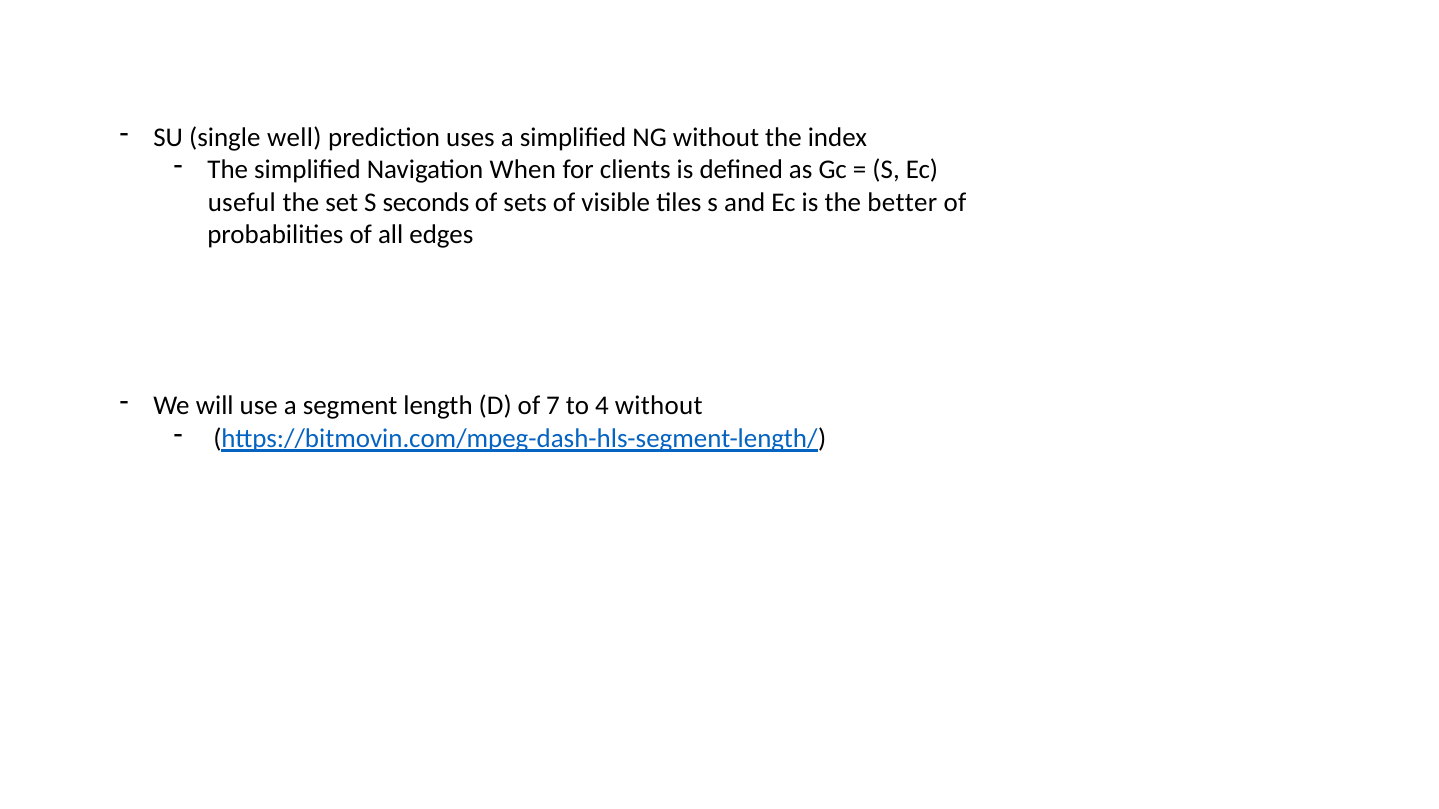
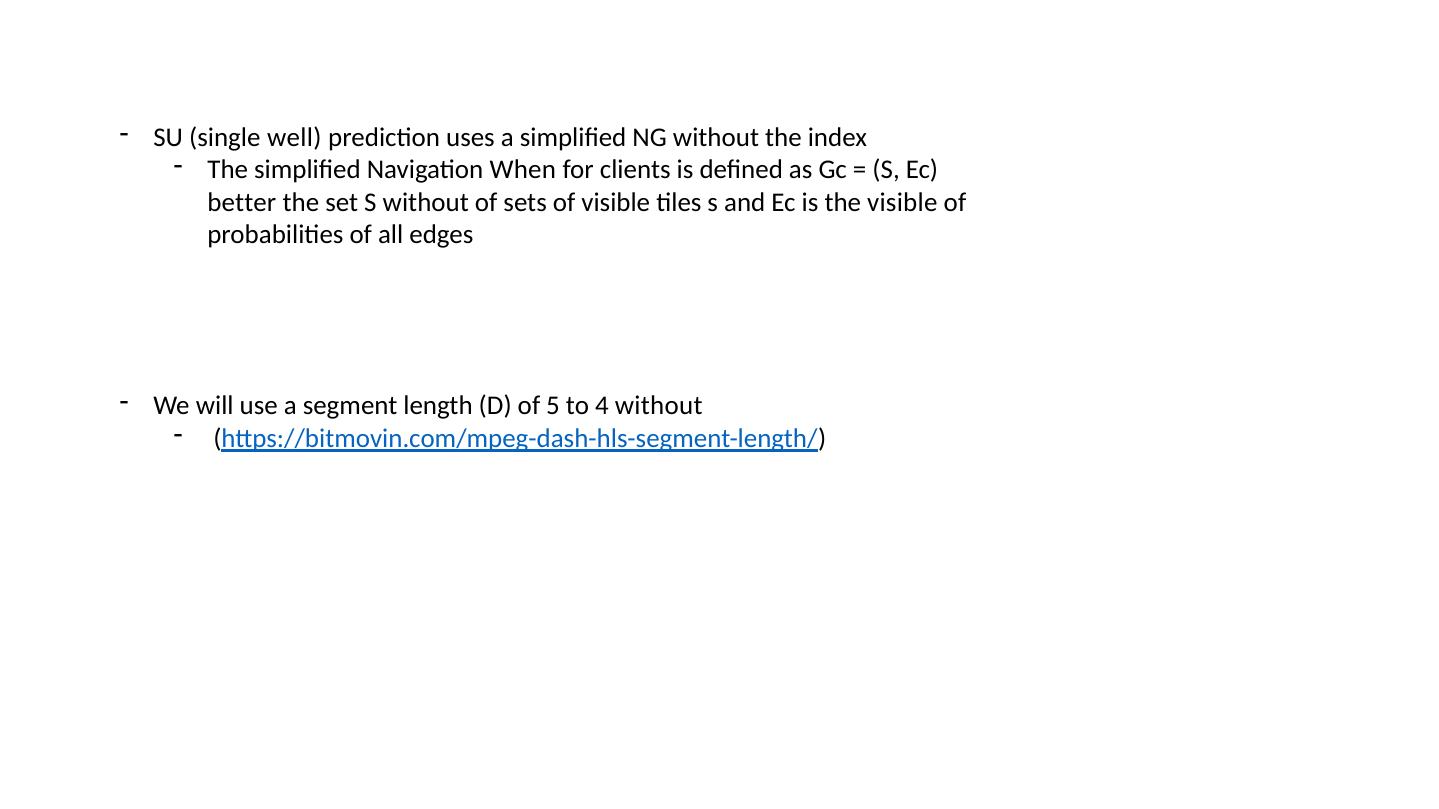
useful: useful -> better
S seconds: seconds -> without
the better: better -> visible
7: 7 -> 5
